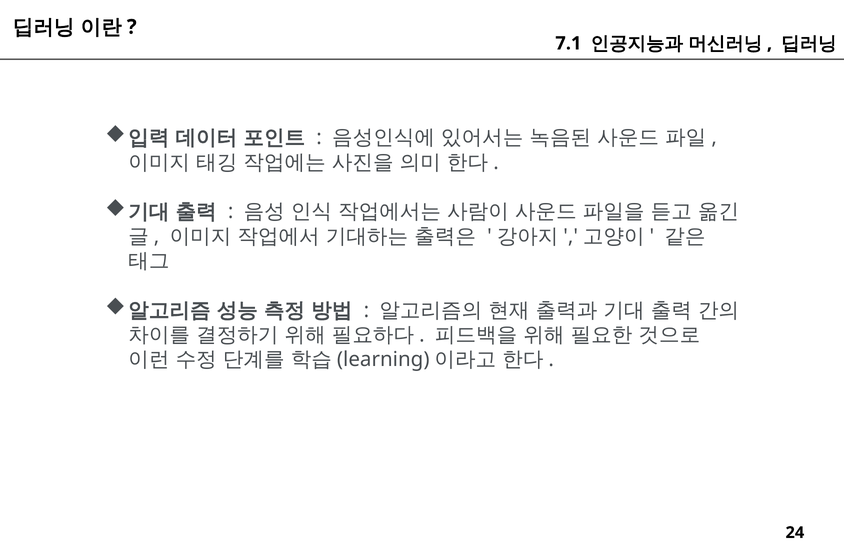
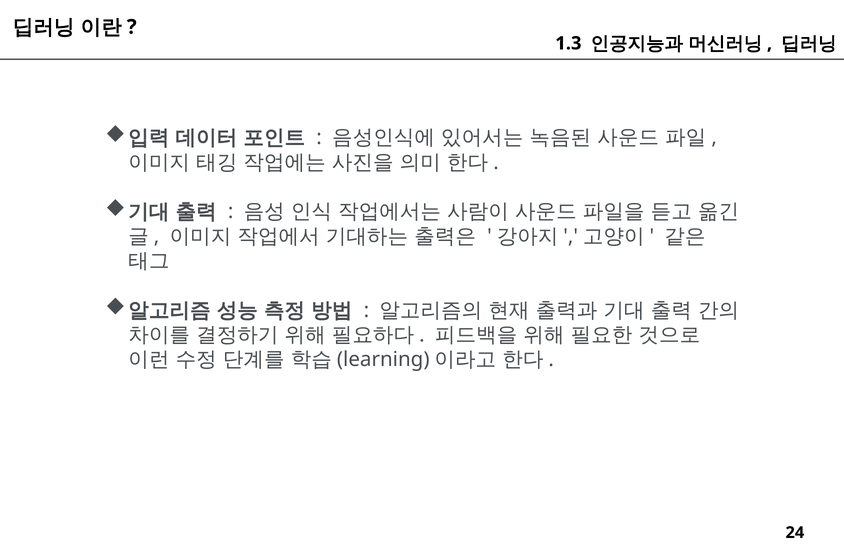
7.1: 7.1 -> 1.3
